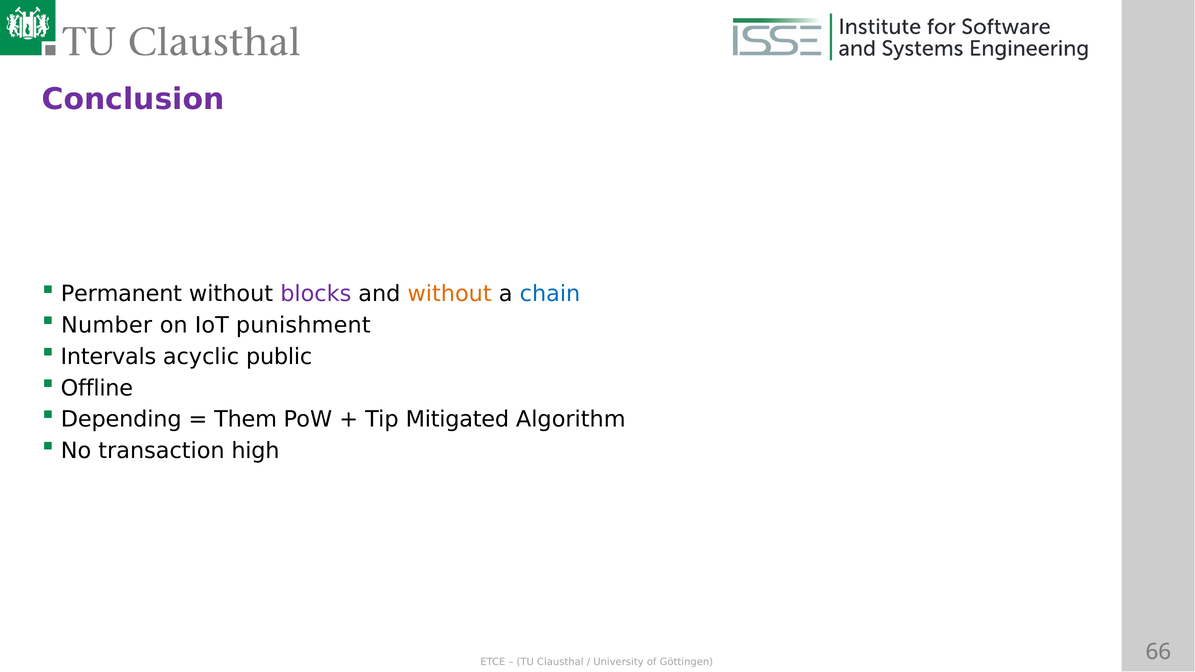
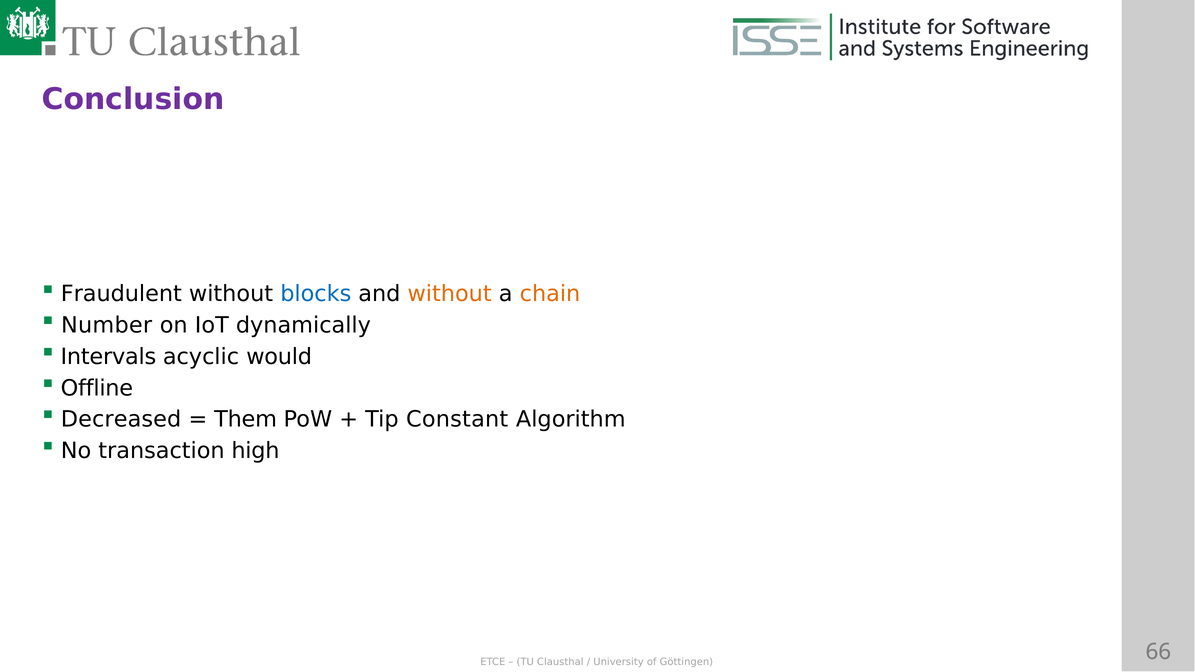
Permanent: Permanent -> Fraudulent
blocks colour: purple -> blue
chain colour: blue -> orange
punishment: punishment -> dynamically
public: public -> would
Depending: Depending -> Decreased
Mitigated: Mitigated -> Constant
